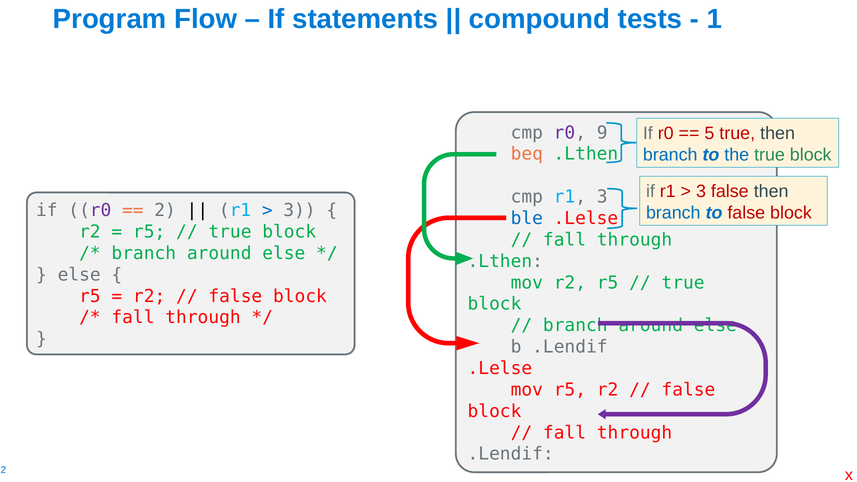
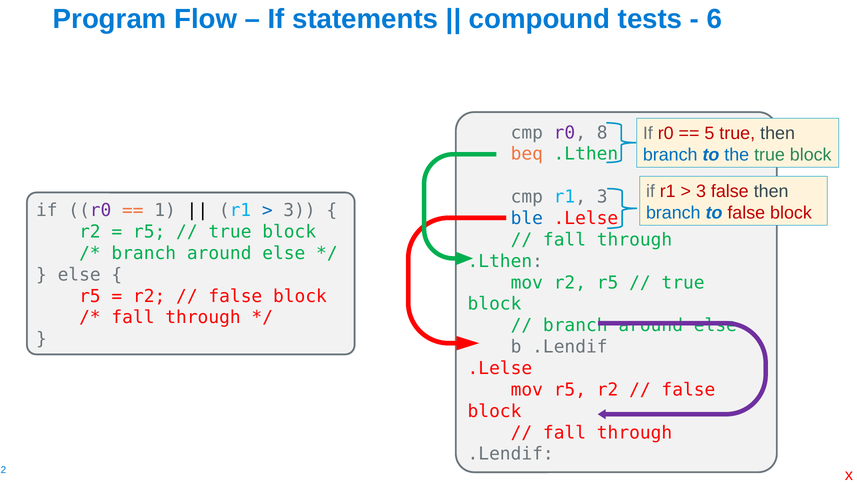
1: 1 -> 6
9: 9 -> 8
2: 2 -> 1
